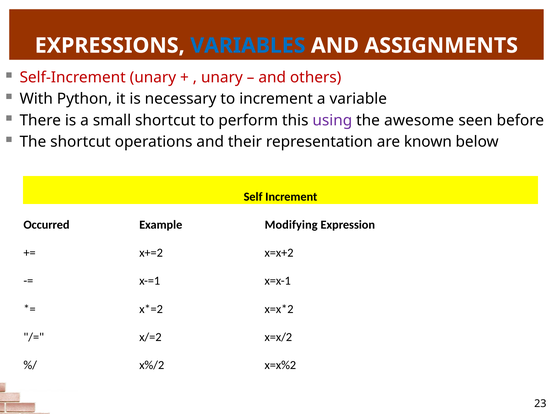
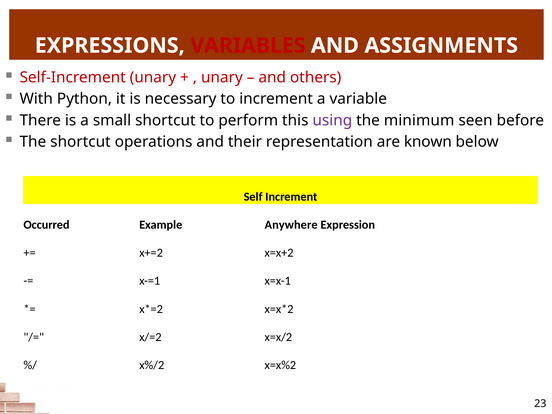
VARIABLES colour: blue -> red
awesome: awesome -> minimum
Modifying: Modifying -> Anywhere
